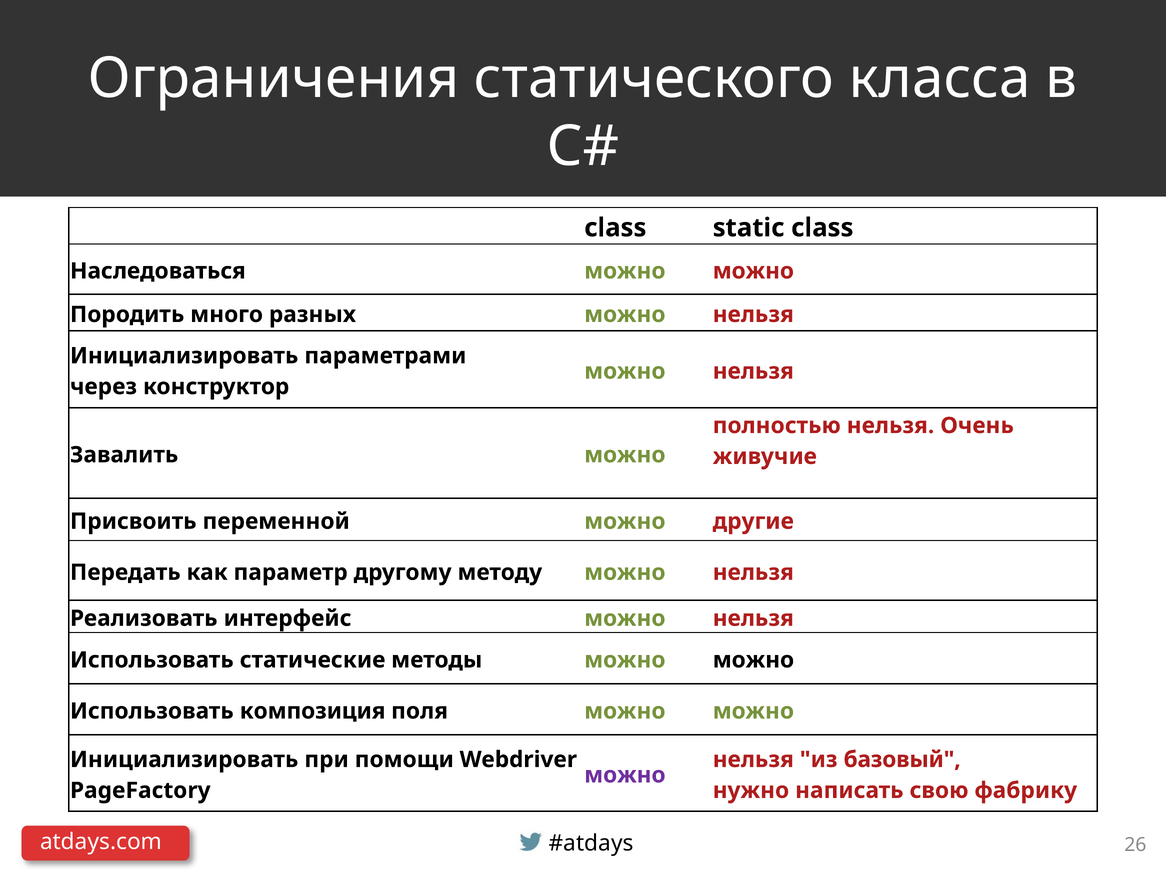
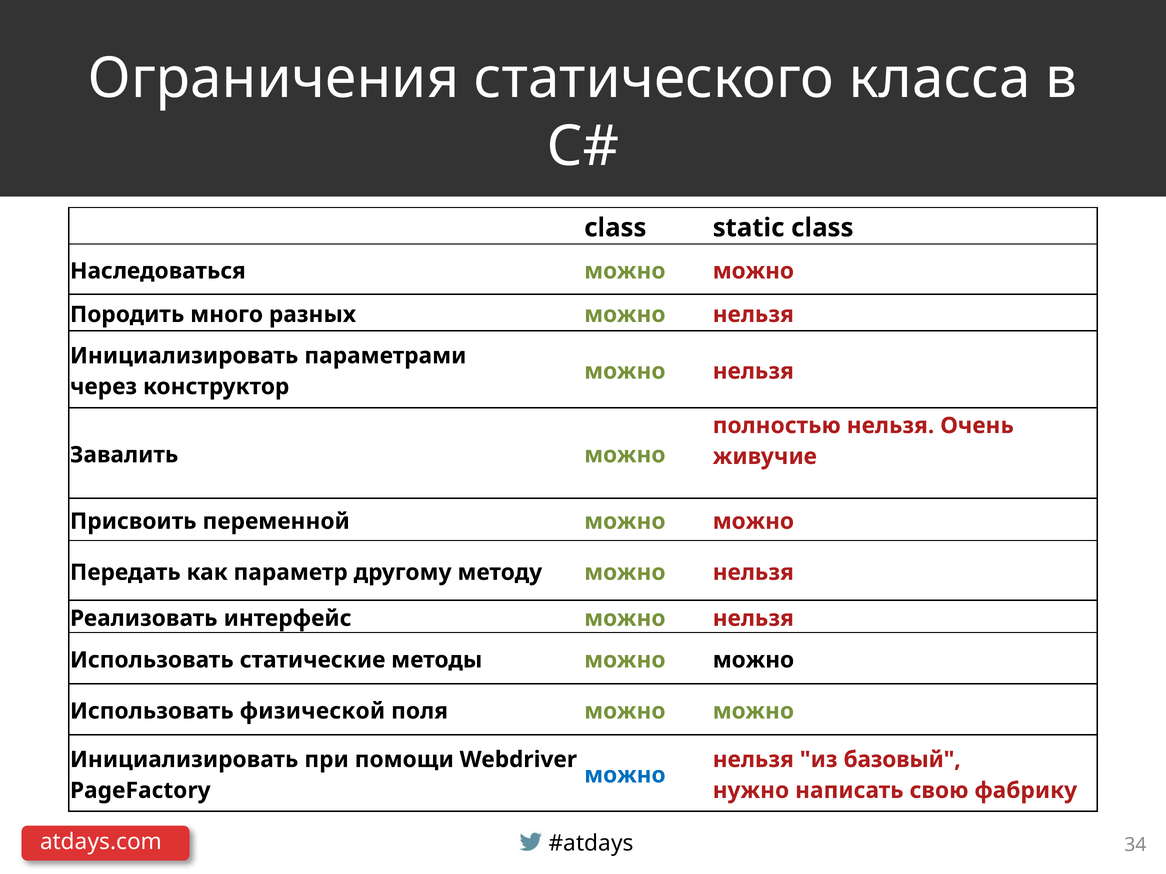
переменной можно другие: другие -> можно
композиция: композиция -> физической
можно at (625, 775) colour: purple -> blue
26: 26 -> 34
